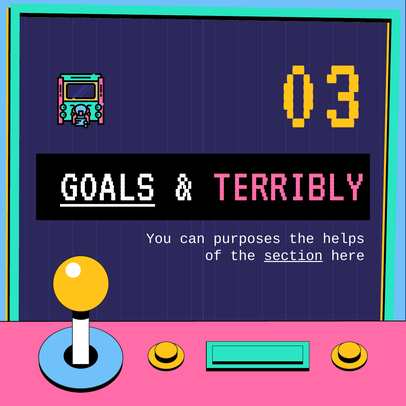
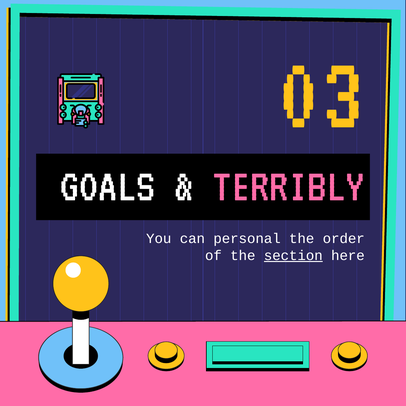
GOALS underline: present -> none
purposes: purposes -> personal
helps: helps -> order
